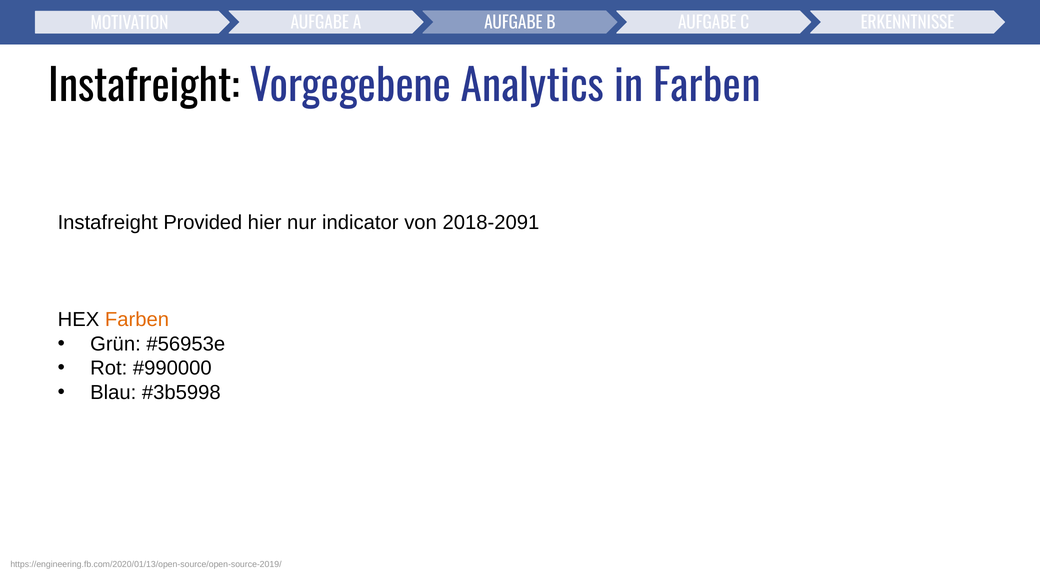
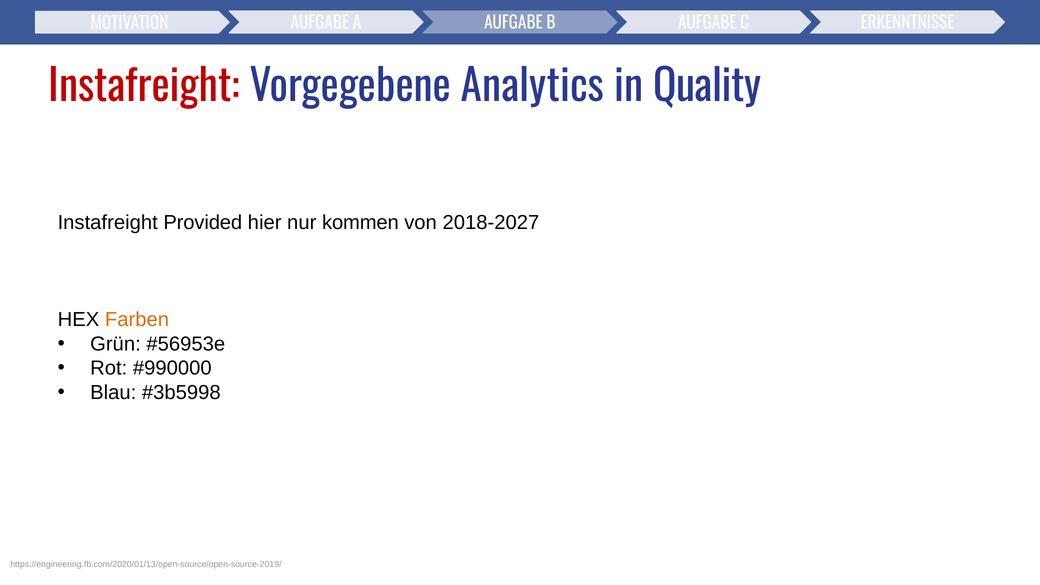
Instafreight at (144, 87) colour: black -> red
in Farben: Farben -> Quality
indicator: indicator -> kommen
2018-2091: 2018-2091 -> 2018-2027
